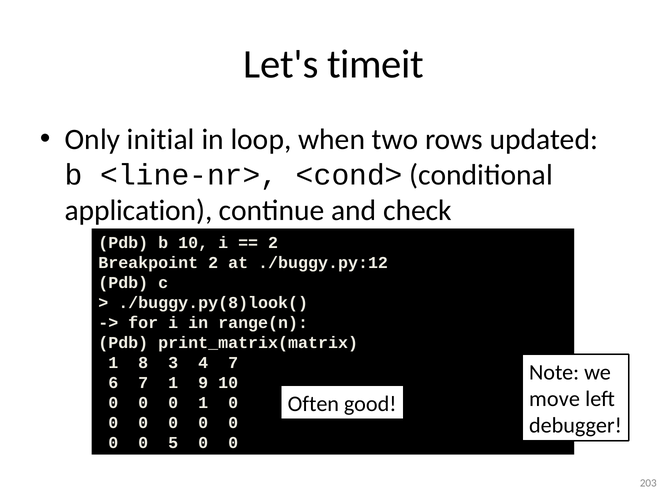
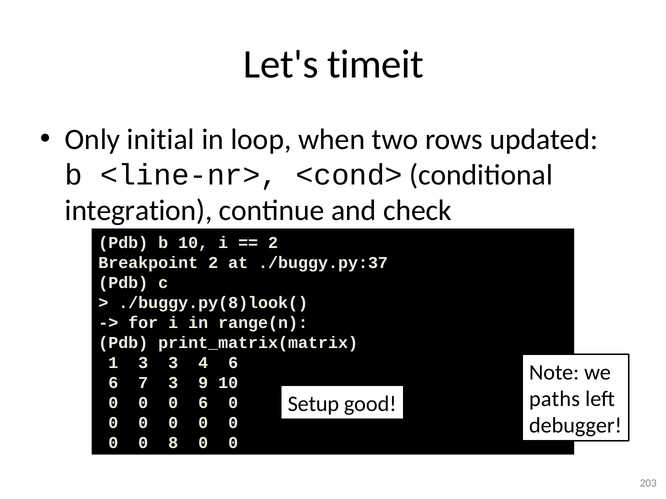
application: application -> integration
./buggy.py:12: ./buggy.py:12 -> ./buggy.py:37
1 8: 8 -> 3
4 7: 7 -> 6
7 1: 1 -> 3
move: move -> paths
Often: Often -> Setup
0 1: 1 -> 6
5: 5 -> 8
